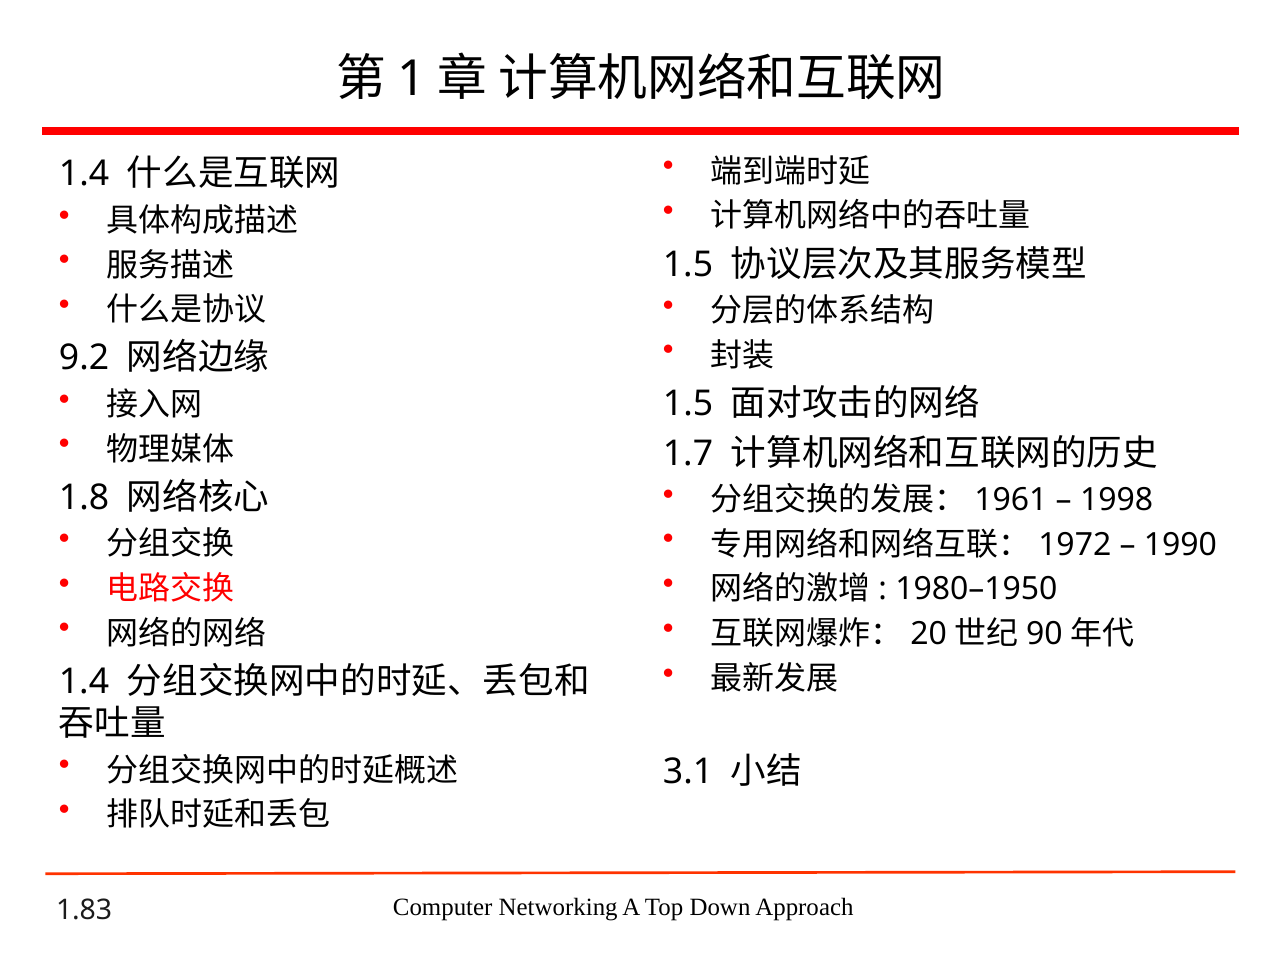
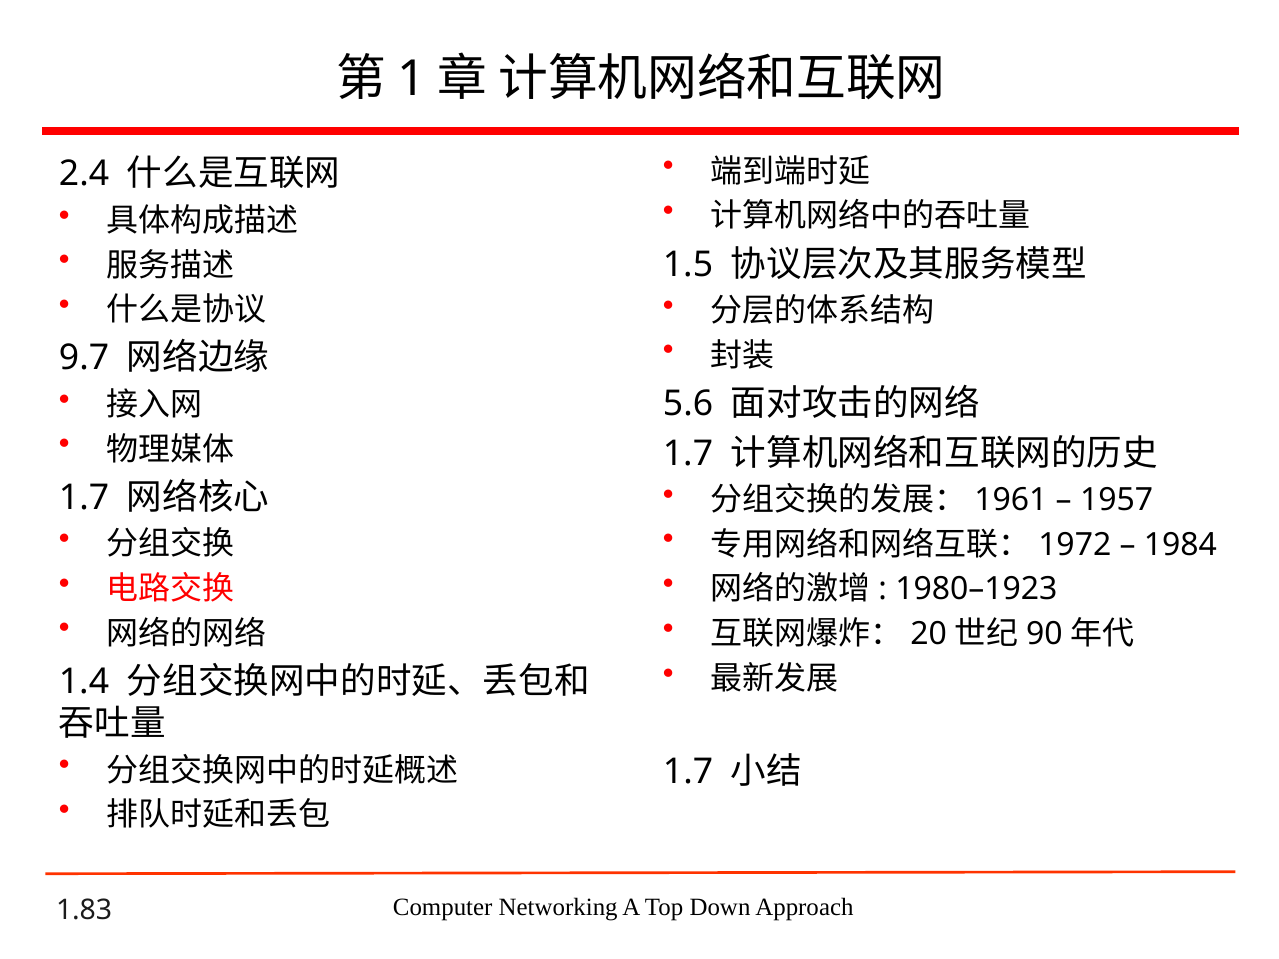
1.4 at (84, 174): 1.4 -> 2.4
9.2: 9.2 -> 9.7
1.5 at (688, 404): 1.5 -> 5.6
1998: 1998 -> 1957
1.8 at (84, 497): 1.8 -> 1.7
1990: 1990 -> 1984
1980–1950: 1980–1950 -> 1980–1923
3.1 at (688, 772): 3.1 -> 1.7
